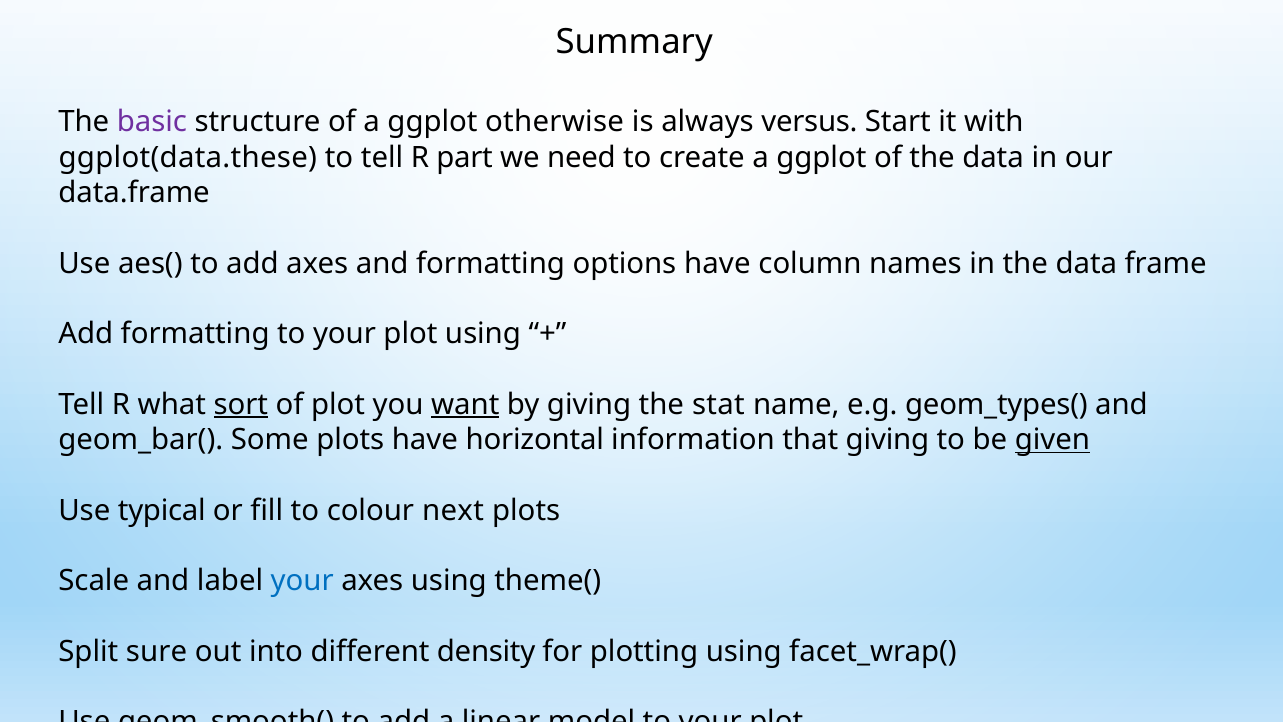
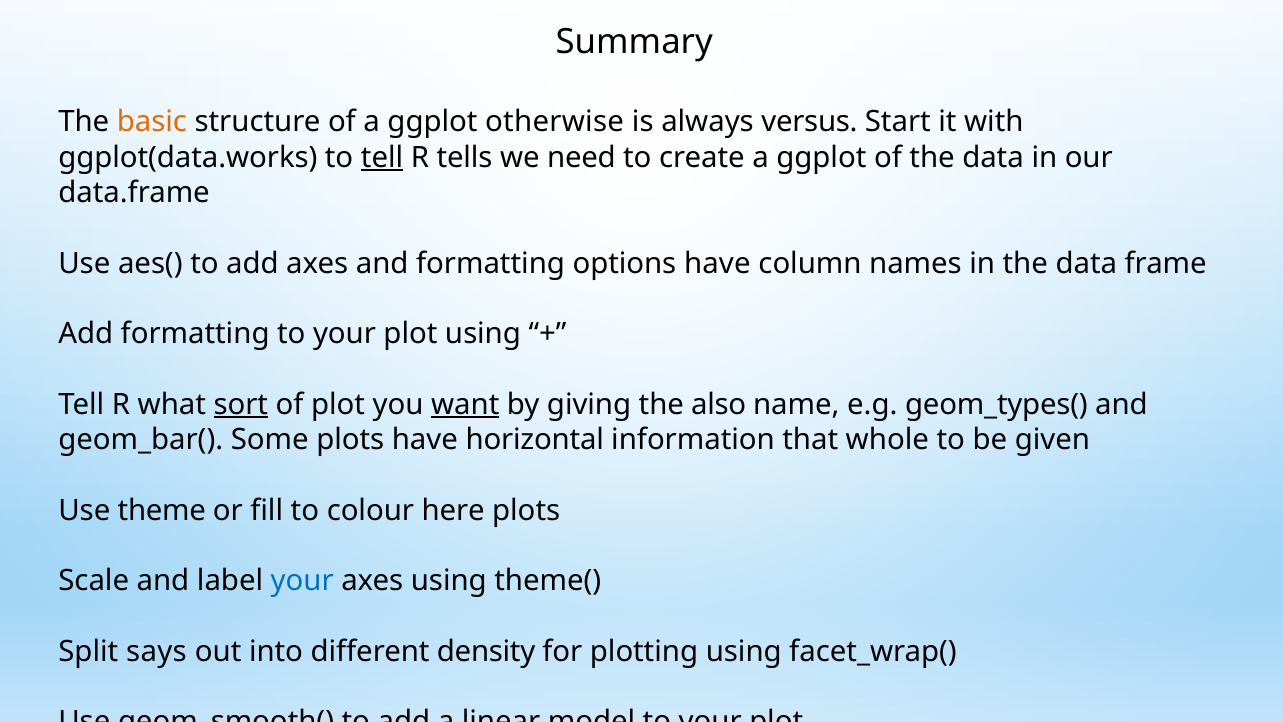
basic colour: purple -> orange
ggplot(data.these: ggplot(data.these -> ggplot(data.works
tell at (382, 157) underline: none -> present
part: part -> tells
stat: stat -> also
that giving: giving -> whole
given underline: present -> none
typical: typical -> theme
next: next -> here
sure: sure -> says
